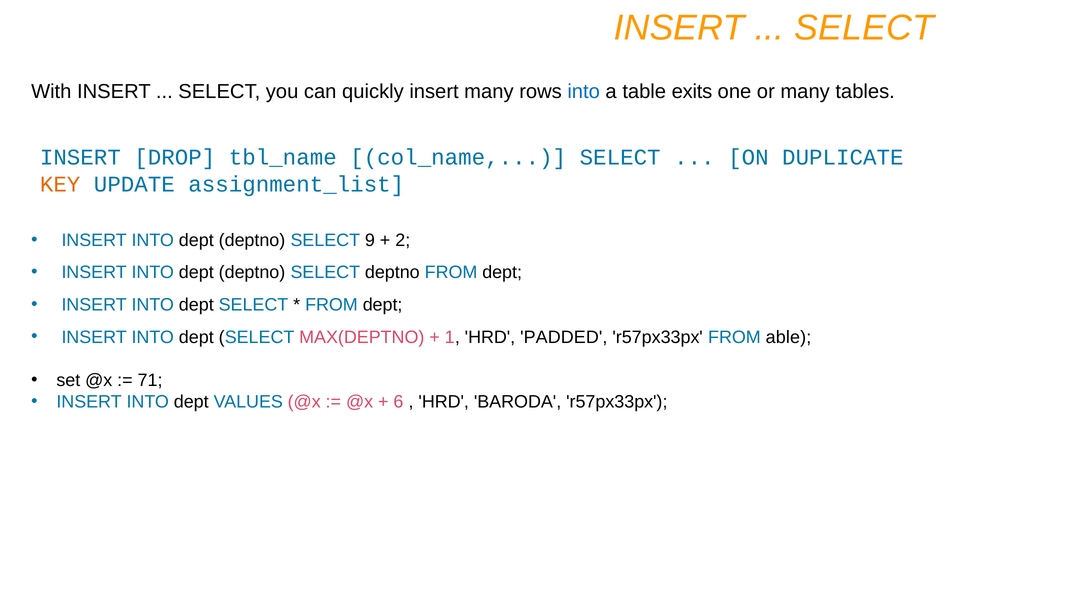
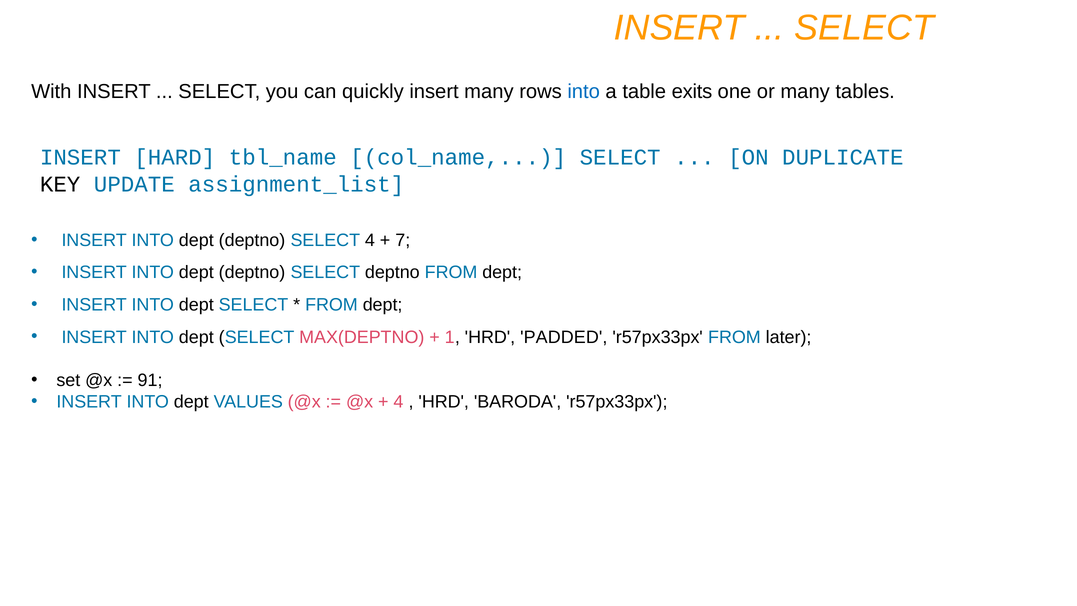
DROP: DROP -> HARD
KEY colour: orange -> black
SELECT 9: 9 -> 4
2: 2 -> 7
able: able -> later
71: 71 -> 91
6 at (398, 402): 6 -> 4
